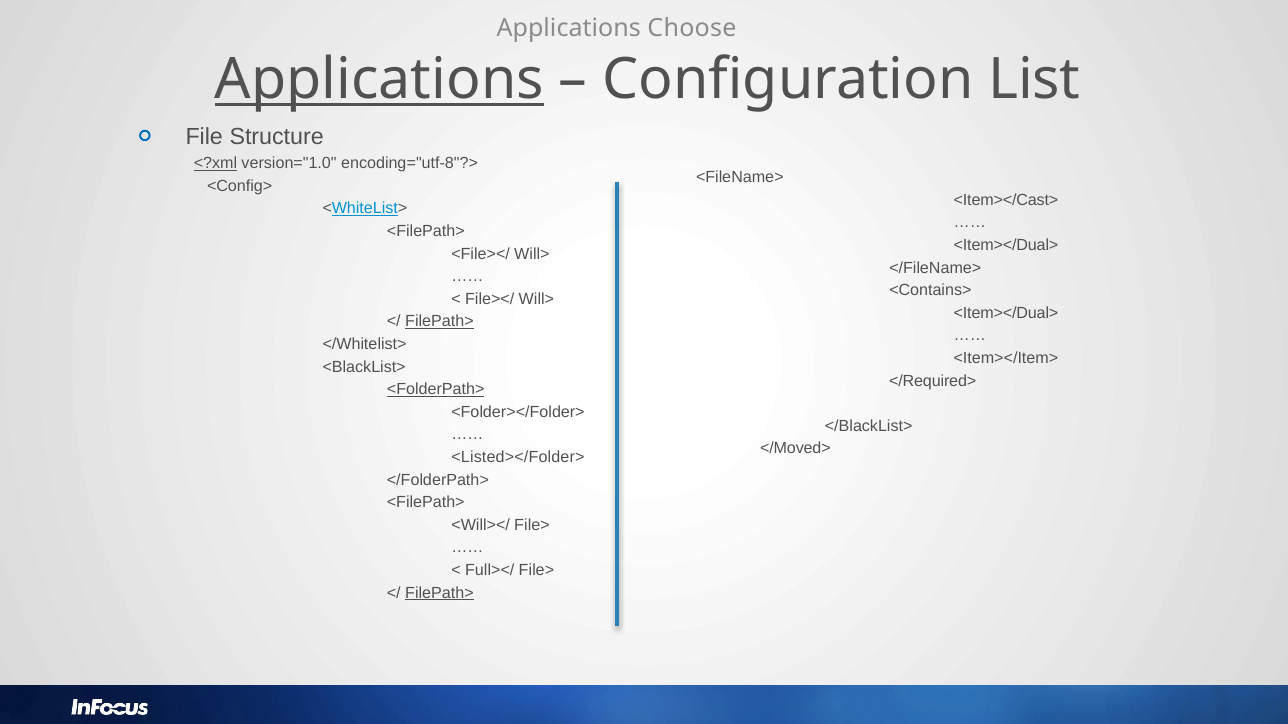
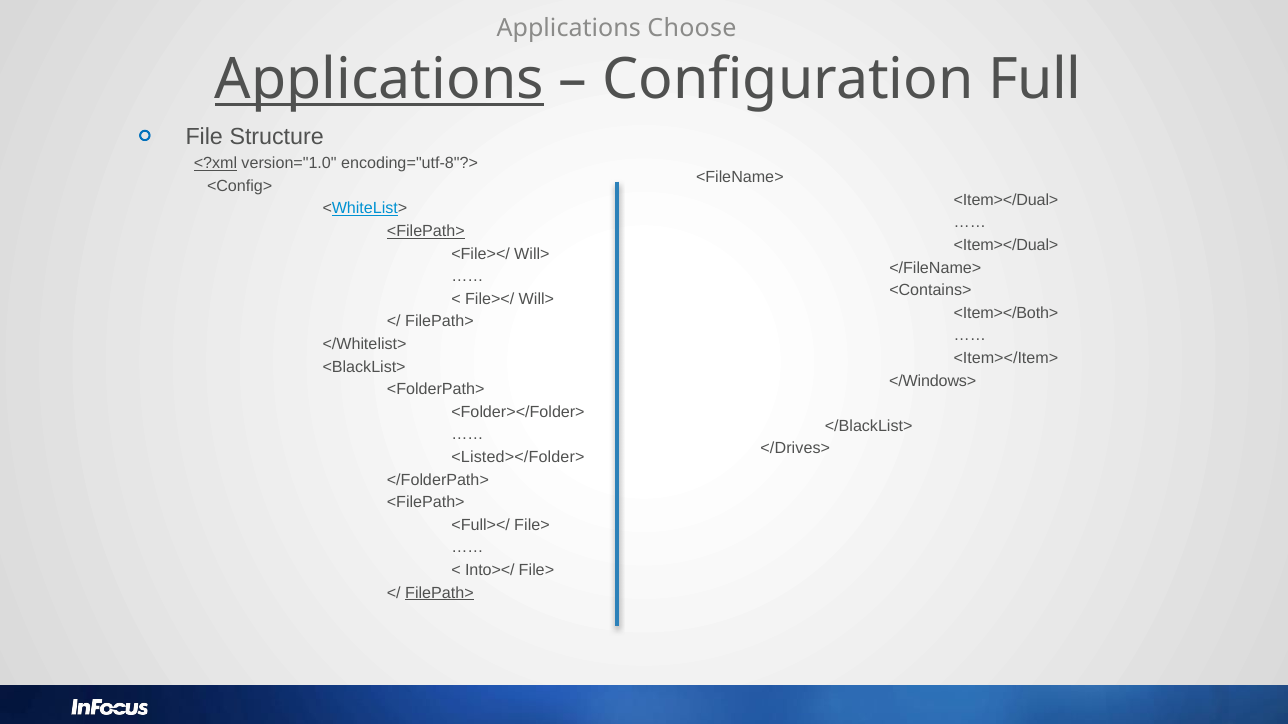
List: List -> Full
<Item></Cast> at (1006, 200): <Item></Cast> -> <Item></Dual>
<FilePath> at (426, 231) underline: none -> present
<Item></Dual> at (1006, 313): <Item></Dual> -> <Item></Both>
FilePath> at (439, 322) underline: present -> none
</Required>: </Required> -> </Windows>
<FolderPath> underline: present -> none
</Moved>: </Moved> -> </Drives>
<Will></: <Will></ -> <Full></
Full></: Full></ -> Into></
